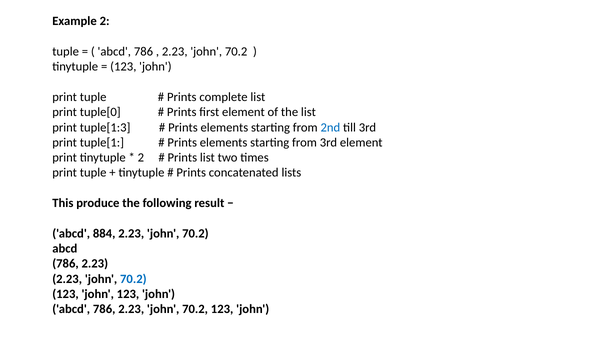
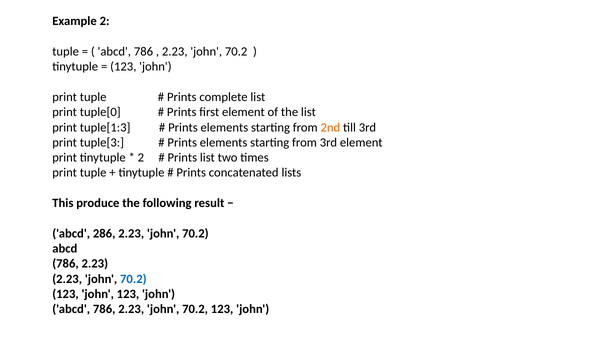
2nd colour: blue -> orange
tuple[1: tuple[1 -> tuple[3
884: 884 -> 286
